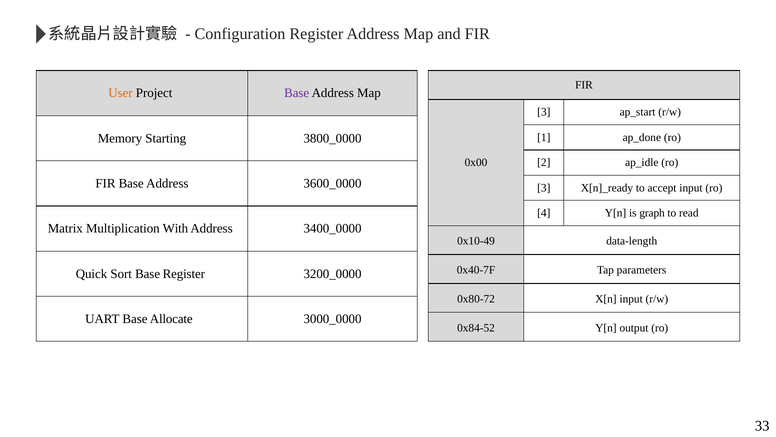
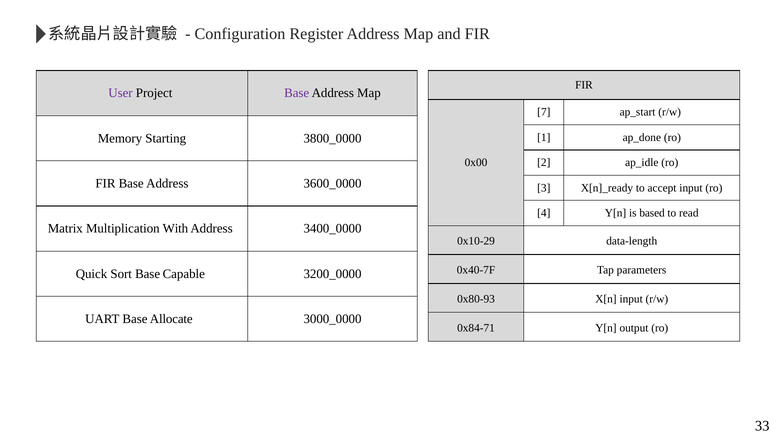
User colour: orange -> purple
3 at (544, 112): 3 -> 7
graph: graph -> based
0x10-49: 0x10-49 -> 0x10-29
Base Register: Register -> Capable
0x80-72: 0x80-72 -> 0x80-93
0x84-52: 0x84-52 -> 0x84-71
